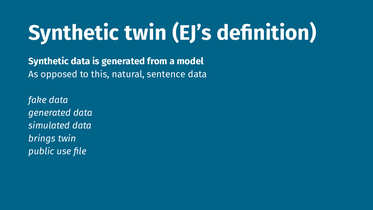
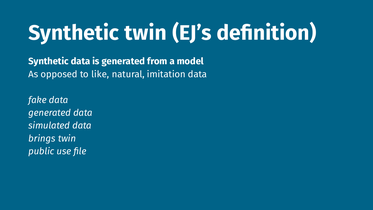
this: this -> like
sentence: sentence -> imitation
